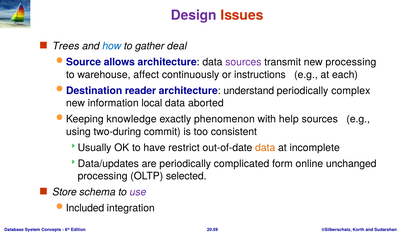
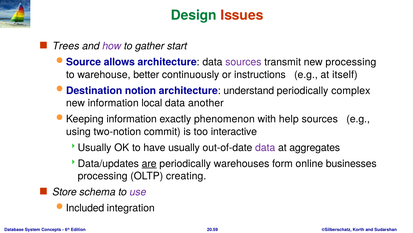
Design colour: purple -> green
how colour: blue -> purple
deal: deal -> start
affect: affect -> better
each: each -> itself
reader: reader -> notion
aborted: aborted -> another
Keeping knowledge: knowledge -> information
two-during: two-during -> two-notion
consistent: consistent -> interactive
restrict: restrict -> usually
data at (265, 147) colour: orange -> purple
incomplete: incomplete -> aggregates
are underline: none -> present
complicated: complicated -> warehouses
unchanged: unchanged -> businesses
selected: selected -> creating
